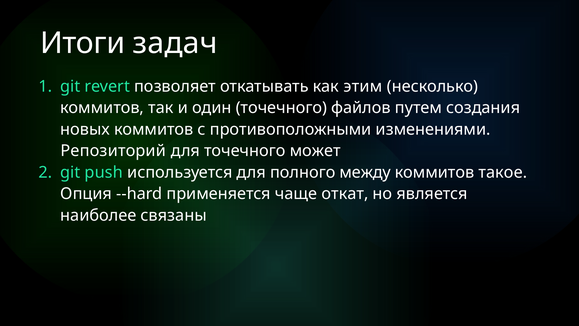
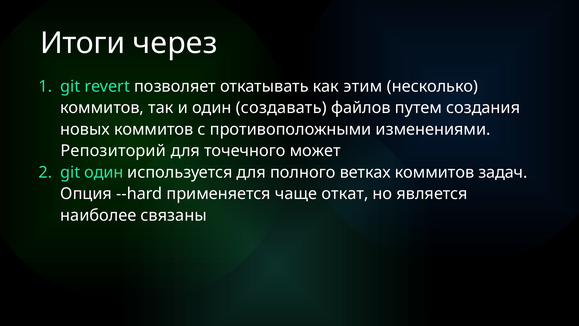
задач: задач -> через
один точечного: точечного -> создавать
git push: push -> один
между: между -> ветках
такое: такое -> задач
